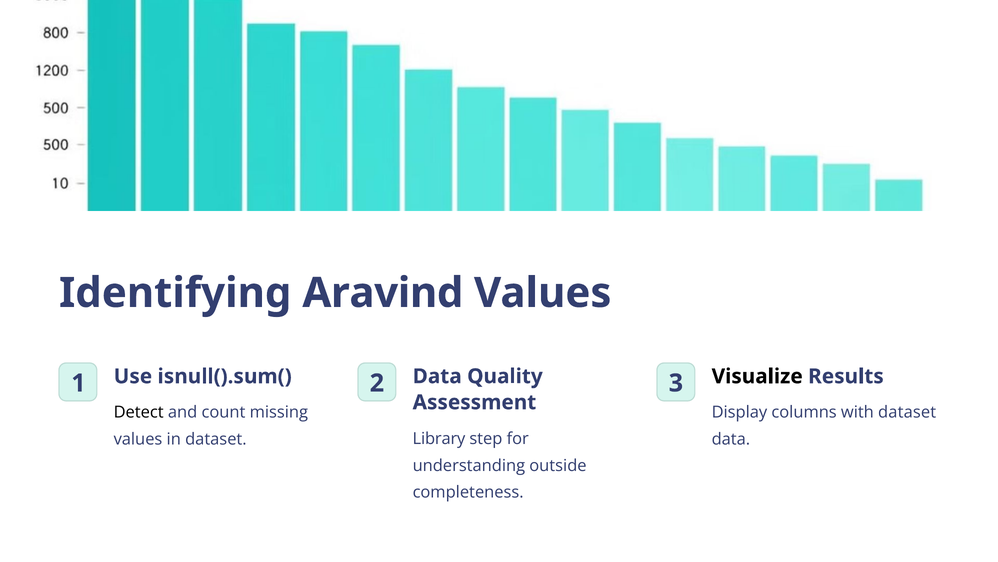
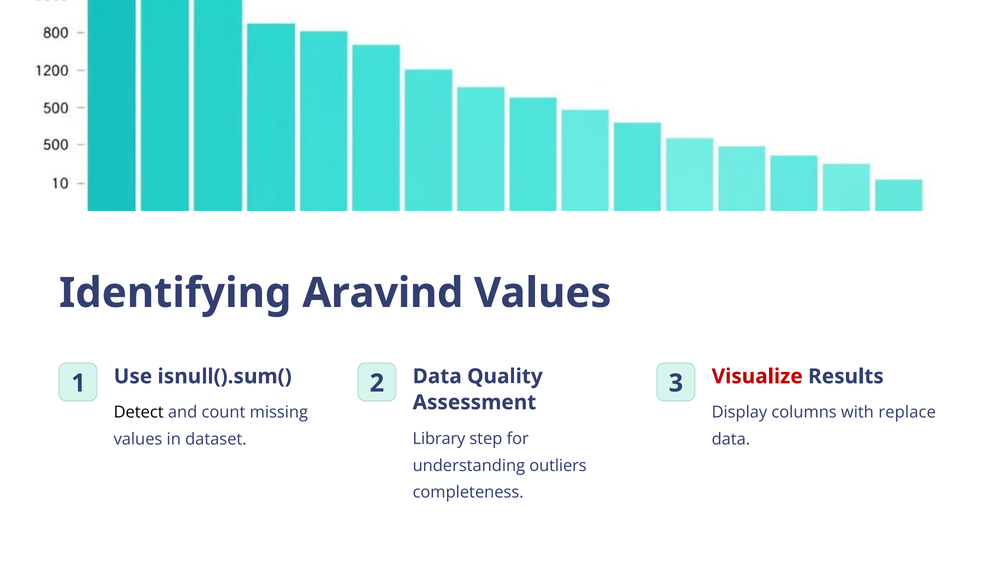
Visualize colour: black -> red
with dataset: dataset -> replace
outside: outside -> outliers
